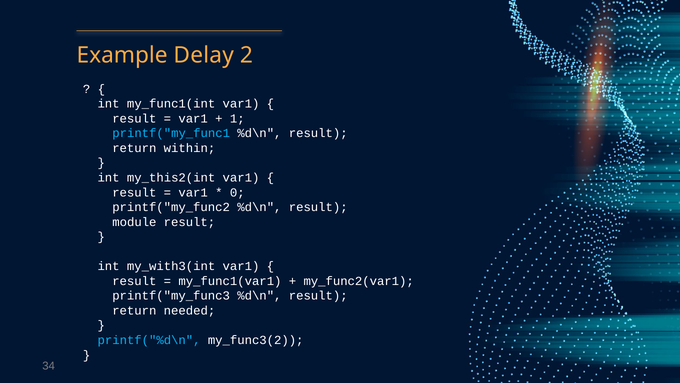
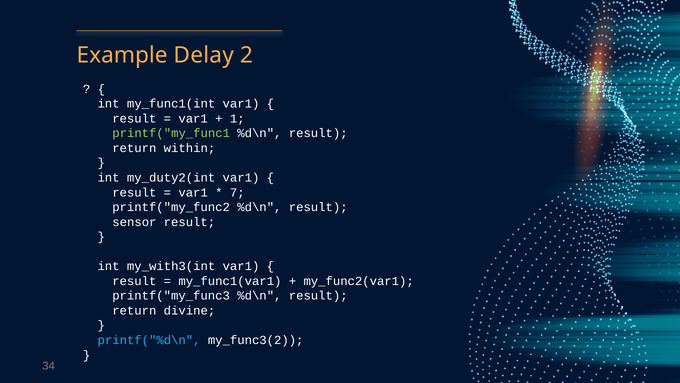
printf("my_func1 colour: light blue -> light green
my_this2(int: my_this2(int -> my_duty2(int
0: 0 -> 7
module: module -> sensor
needed: needed -> divine
